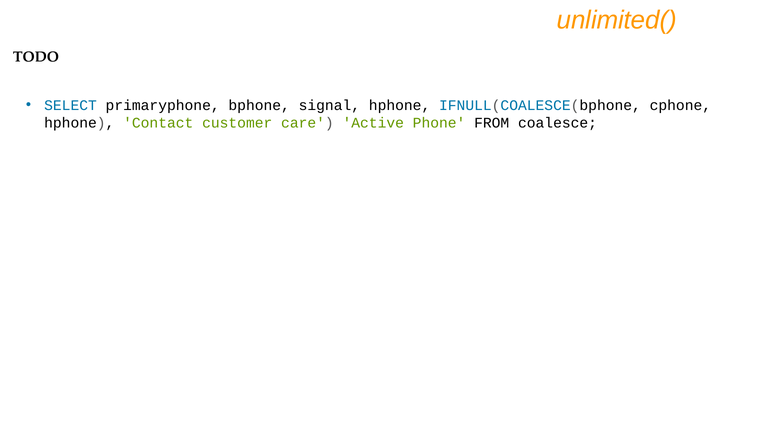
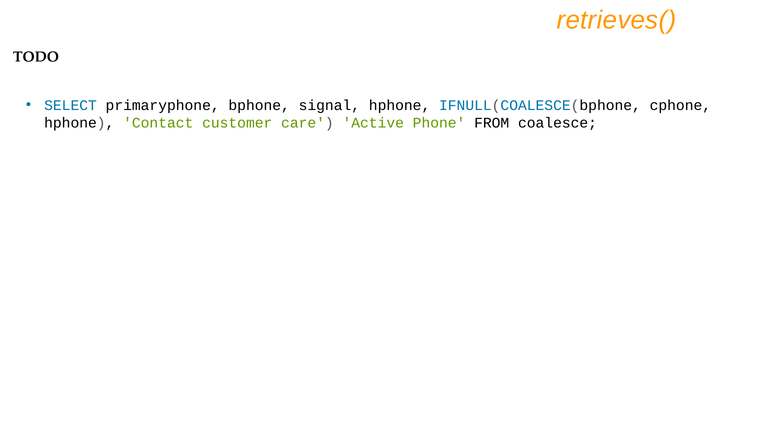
unlimited(: unlimited( -> retrieves(
